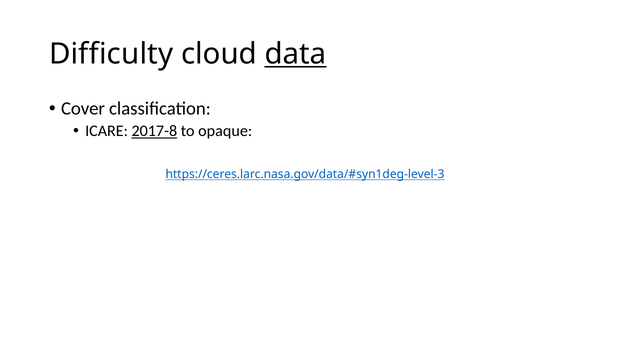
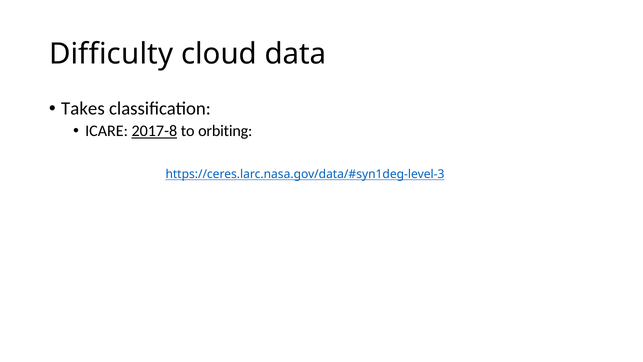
data underline: present -> none
Cover: Cover -> Takes
opaque: opaque -> orbiting
